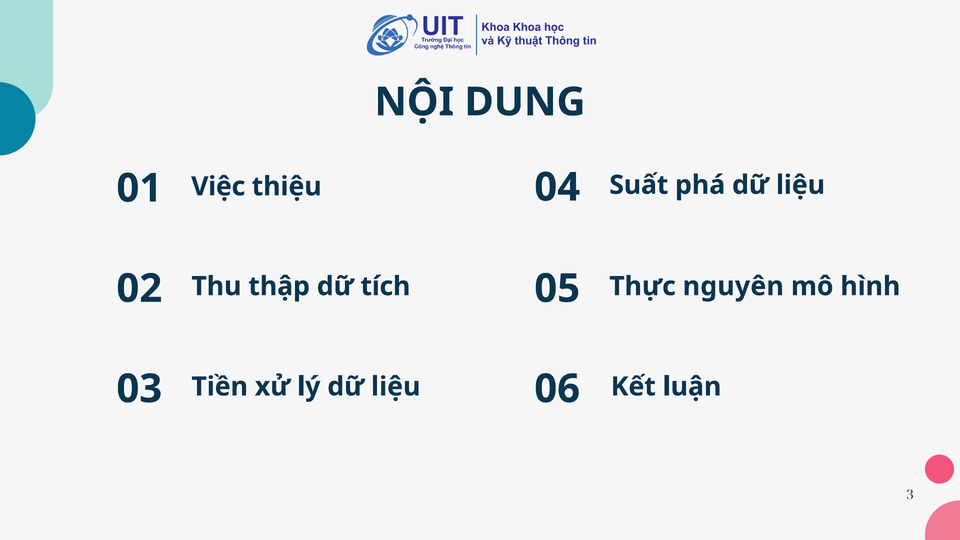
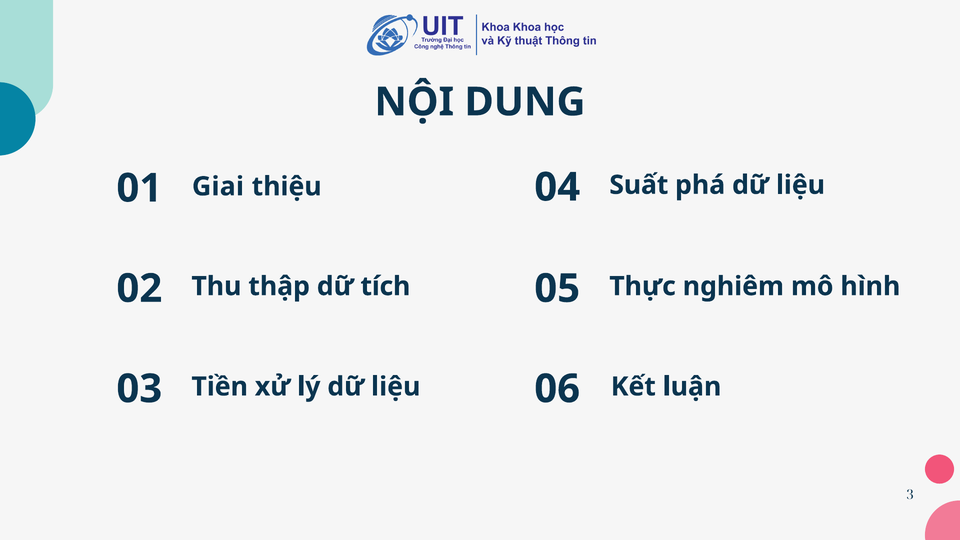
Việc: Việc -> Giai
nguyên: nguyên -> nghiêm
